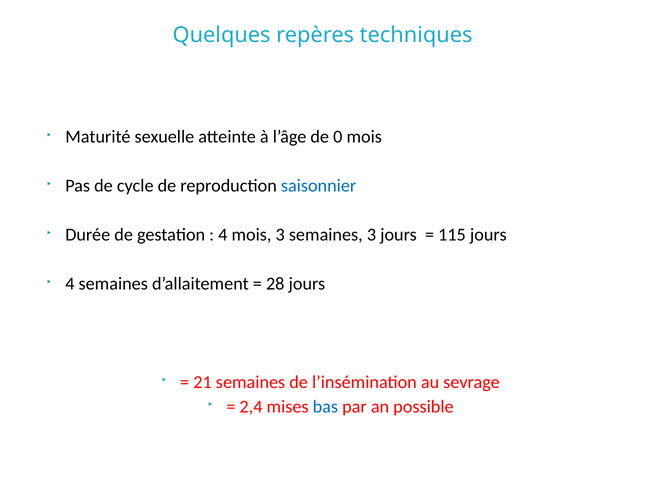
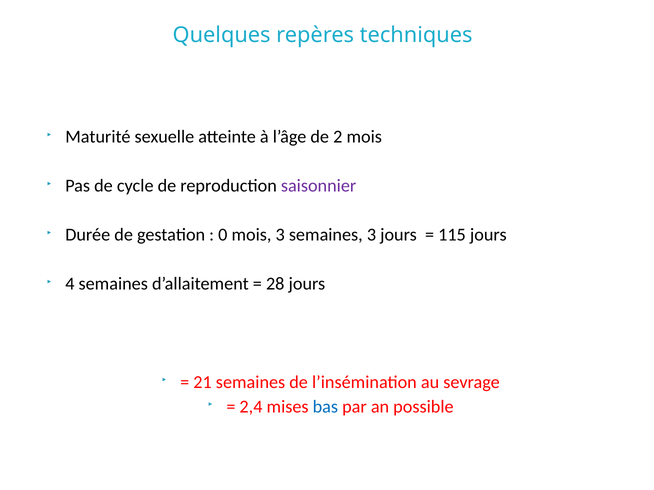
0: 0 -> 2
saisonnier colour: blue -> purple
4 at (223, 235): 4 -> 0
